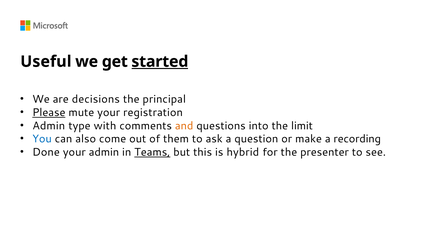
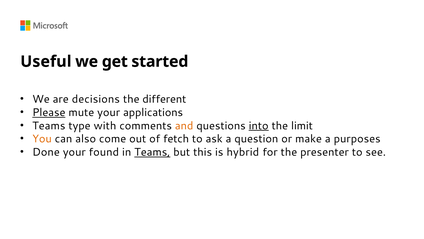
started underline: present -> none
principal: principal -> different
registration: registration -> applications
Admin at (49, 125): Admin -> Teams
into underline: none -> present
You colour: blue -> orange
them: them -> fetch
recording: recording -> purposes
your admin: admin -> found
